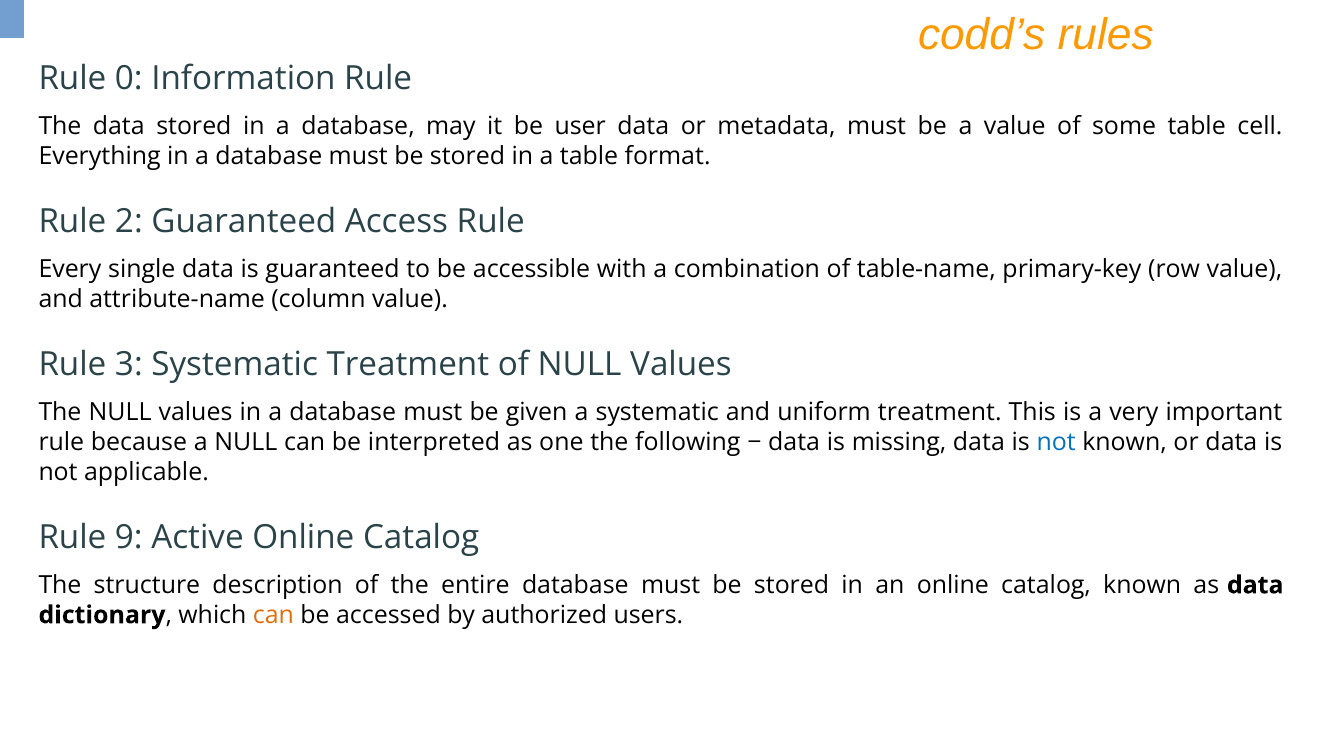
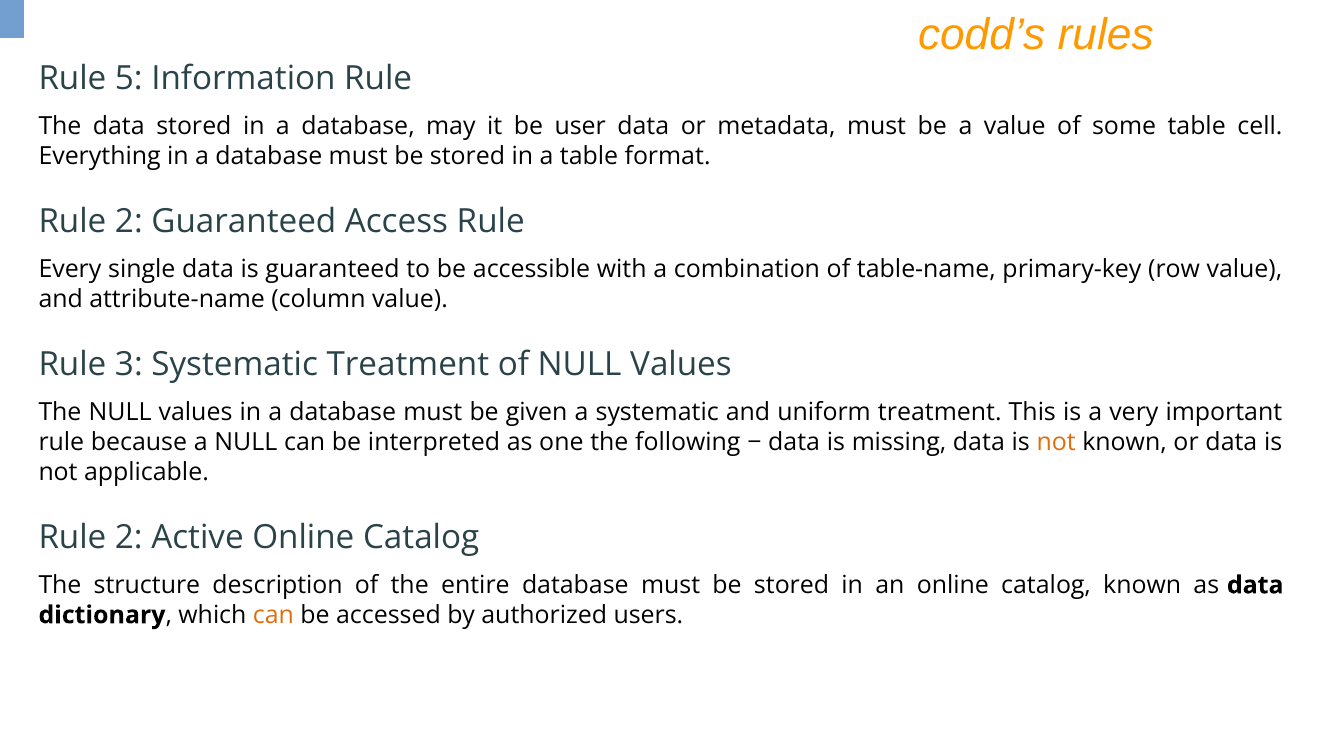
0: 0 -> 5
not at (1056, 442) colour: blue -> orange
9 at (129, 538): 9 -> 2
